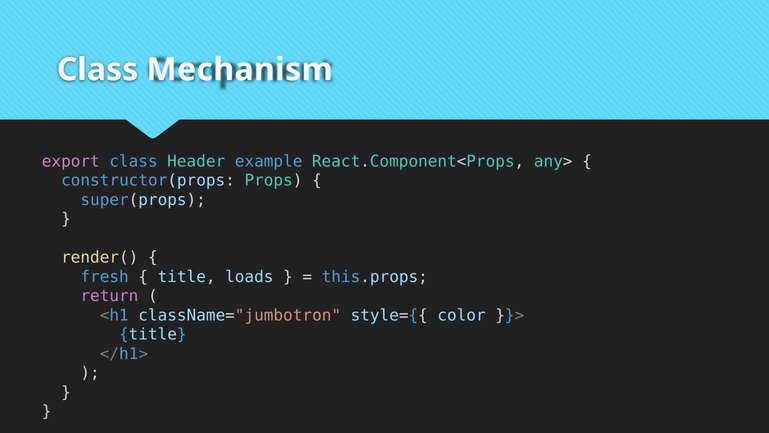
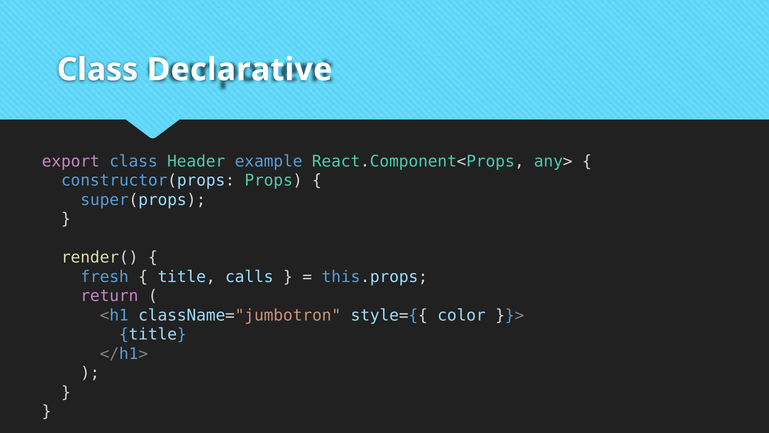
Mechanism: Mechanism -> Declarative
loads: loads -> calls
